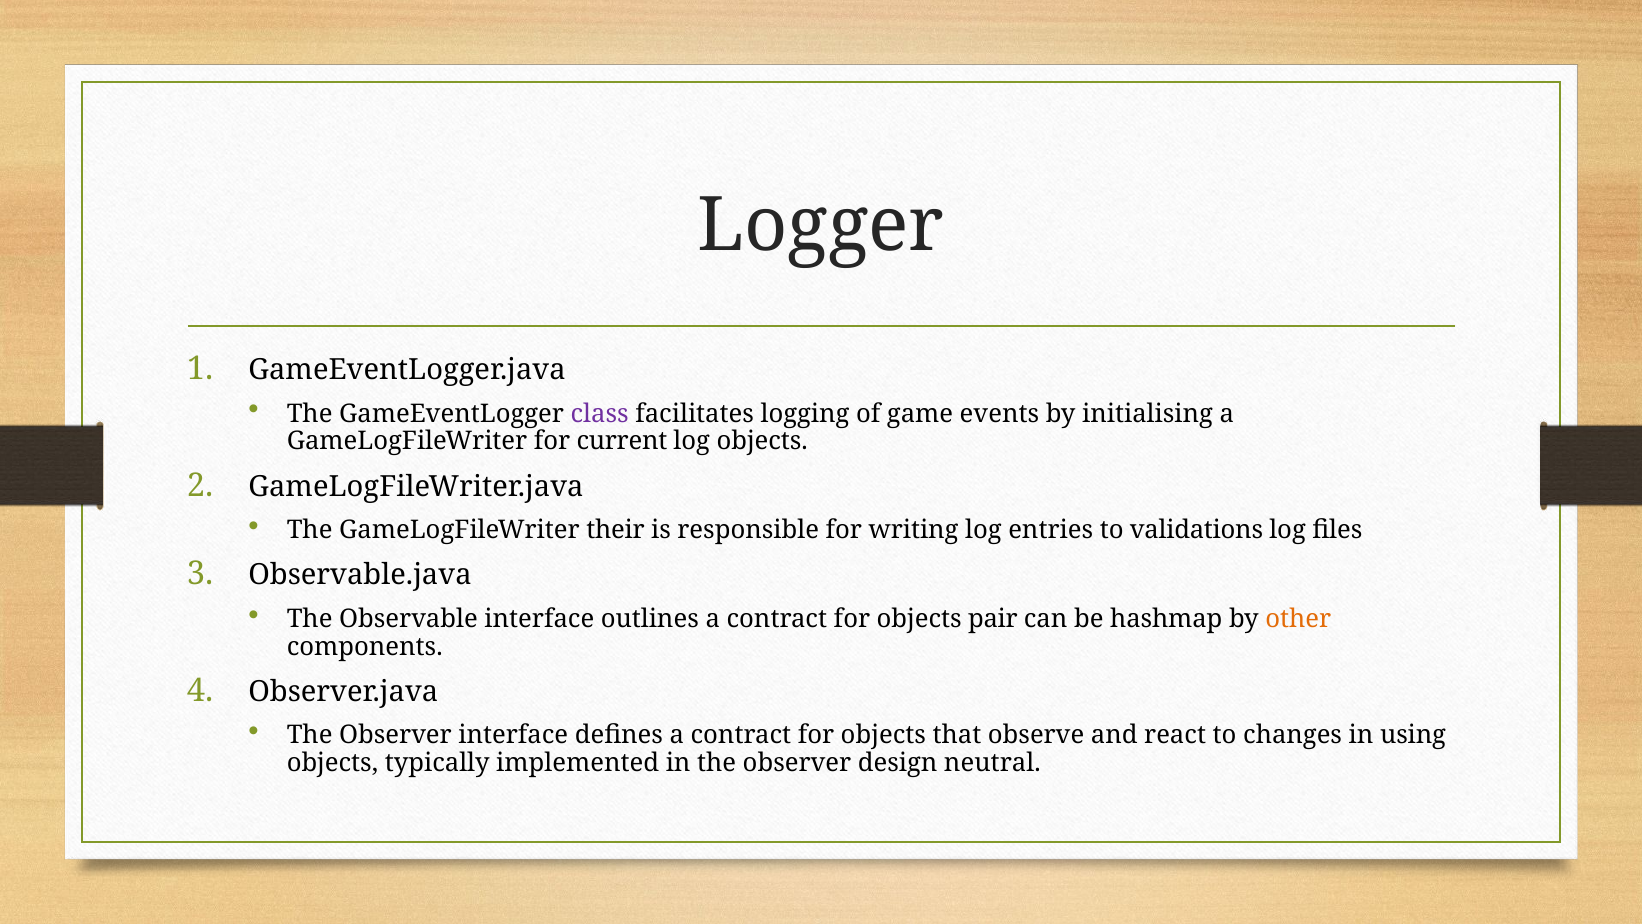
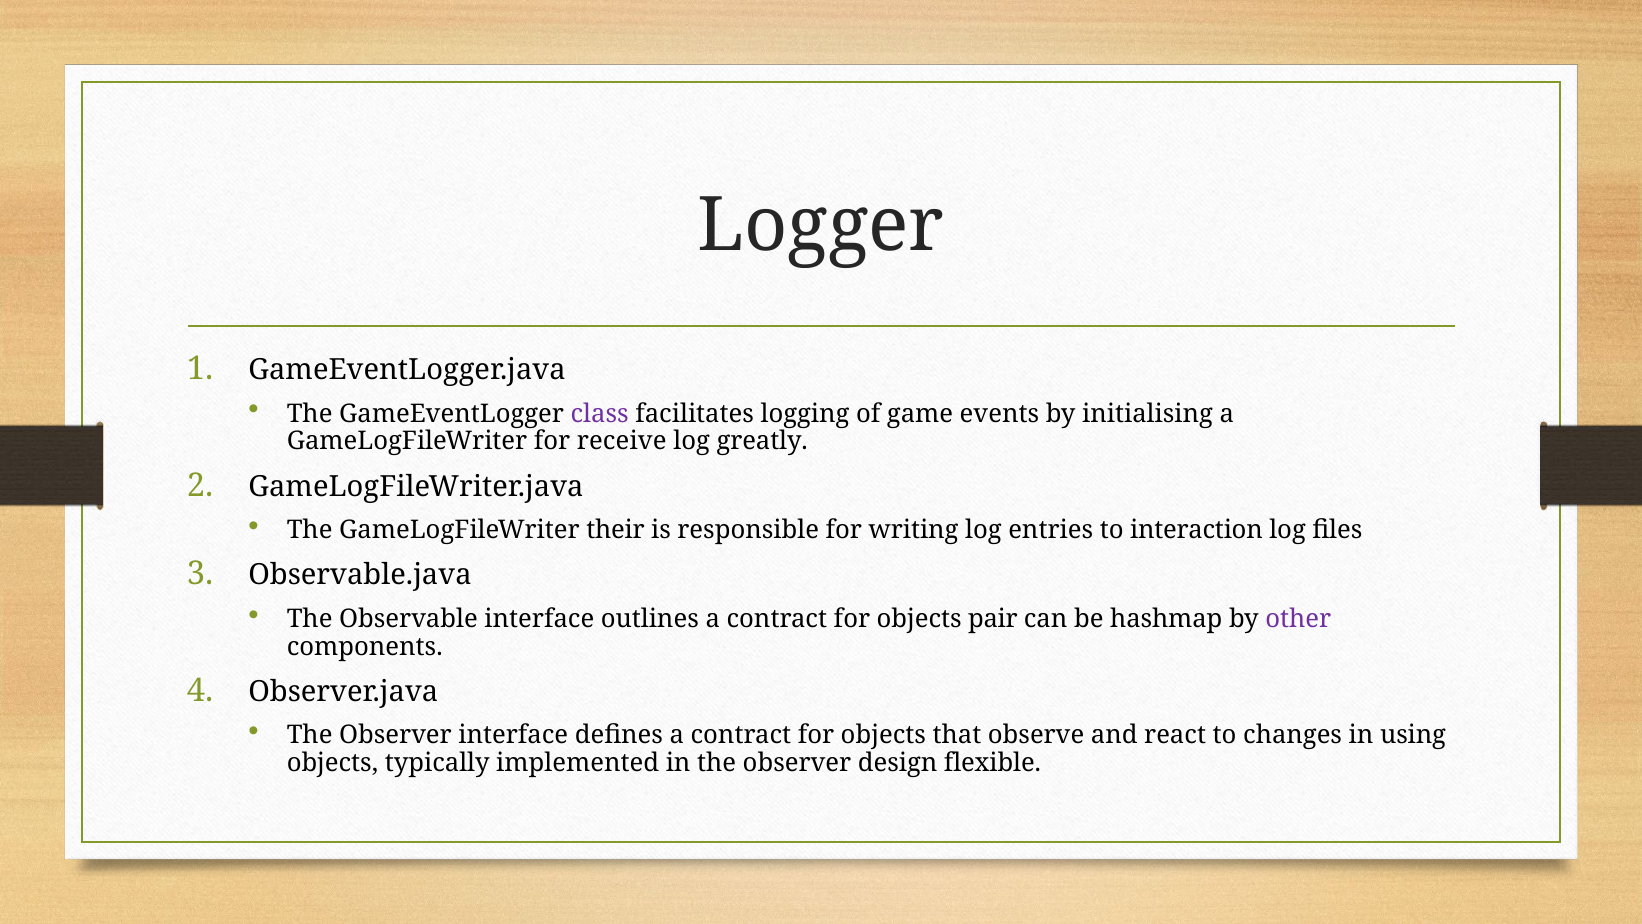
current: current -> receive
log objects: objects -> greatly
validations: validations -> interaction
other colour: orange -> purple
neutral: neutral -> flexible
